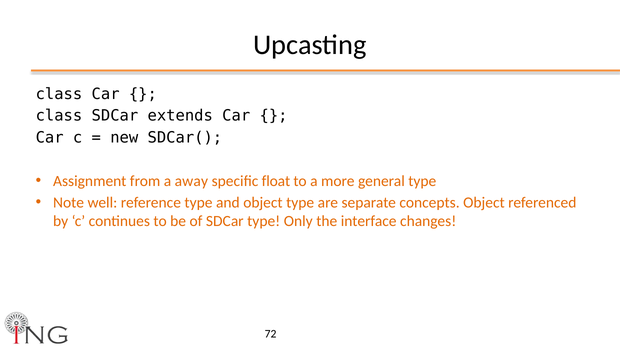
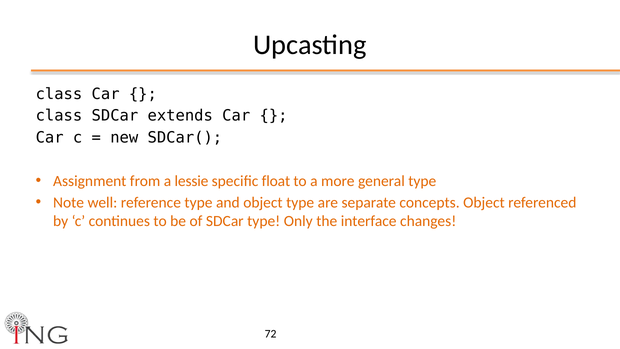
away: away -> lessie
